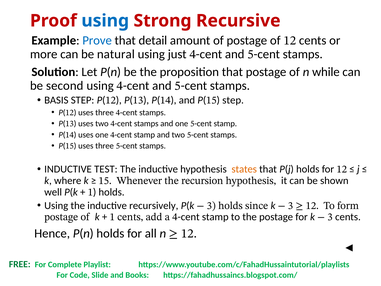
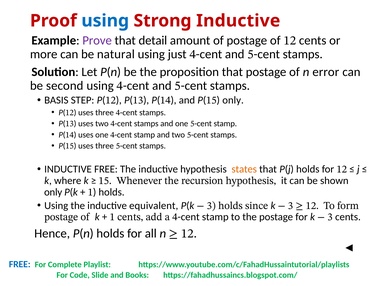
Strong Recursive: Recursive -> Inductive
Prove colour: blue -> purple
while: while -> error
step at (233, 100): step -> only
INDUCTIVE TEST: TEST -> FREE
well at (53, 192): well -> only
recursively: recursively -> equivalent
FREE at (20, 264) colour: green -> blue
